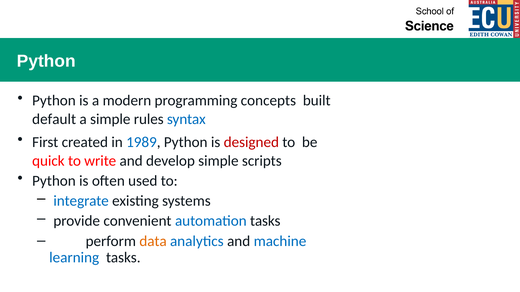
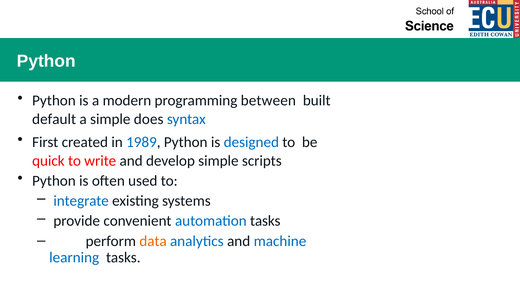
concepts: concepts -> between
rules: rules -> does
designed colour: red -> blue
